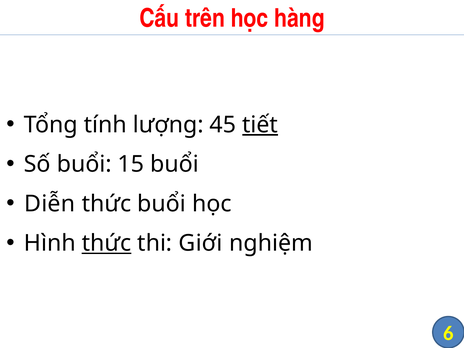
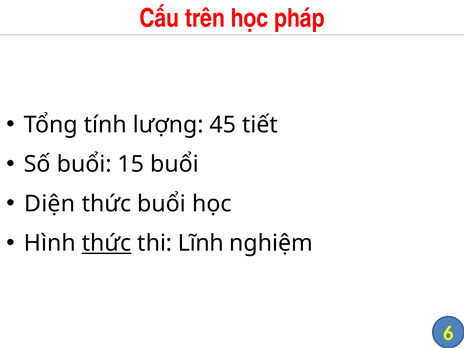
hàng: hàng -> pháp
tiết underline: present -> none
Diễn: Diễn -> Diện
Giới: Giới -> Lĩnh
